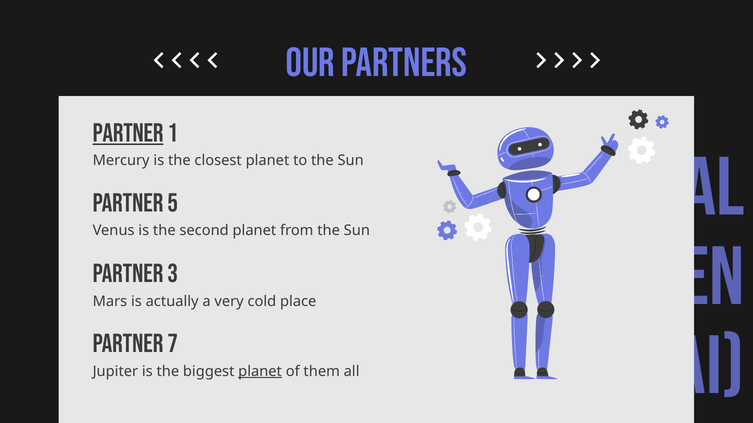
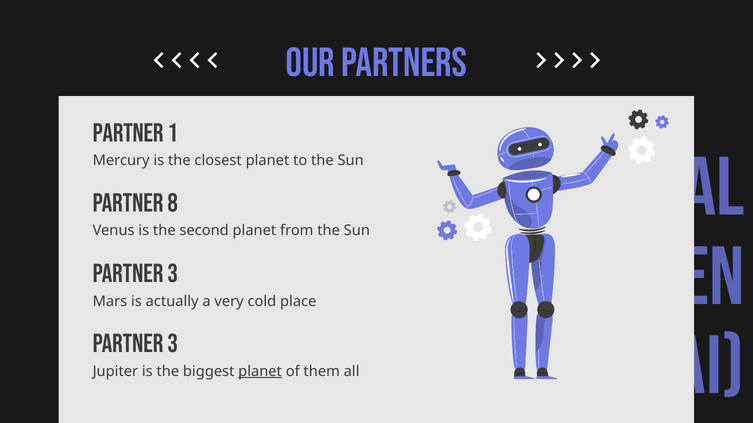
PARTNER at (128, 133) underline: present -> none
5: 5 -> 8
7 at (173, 344): 7 -> 3
